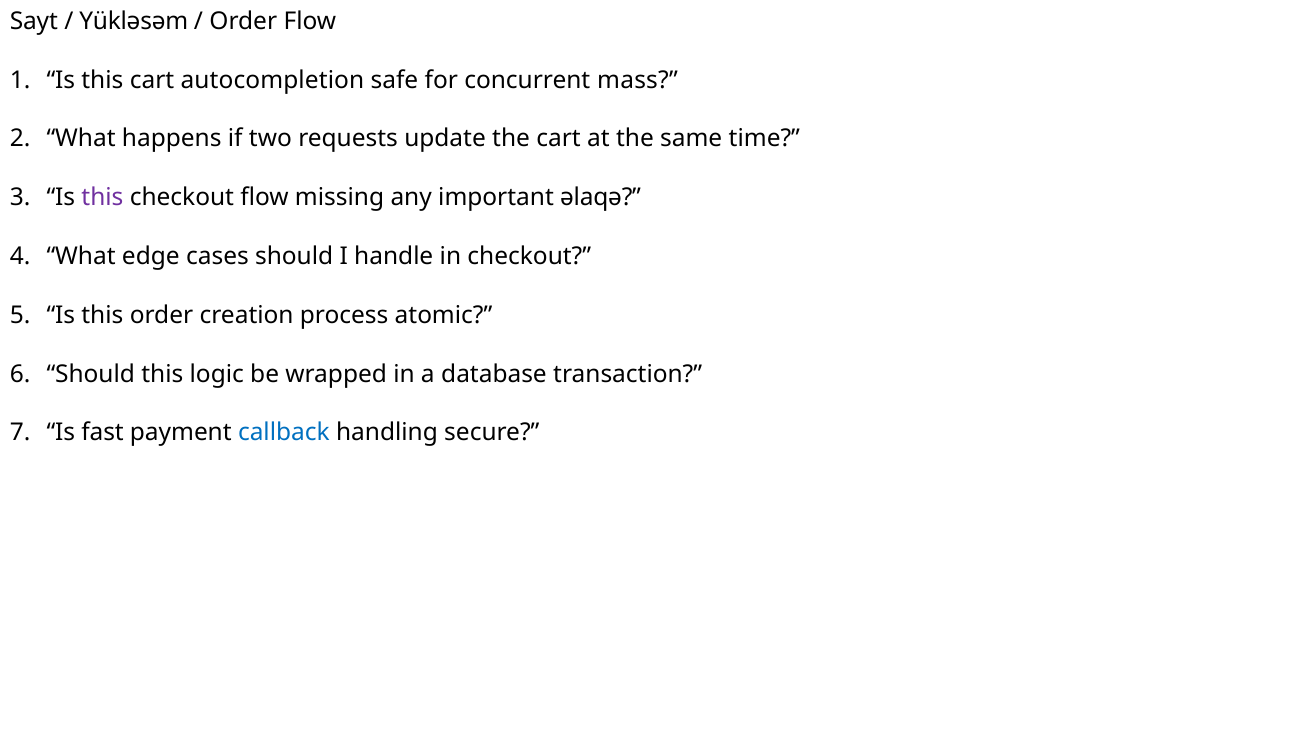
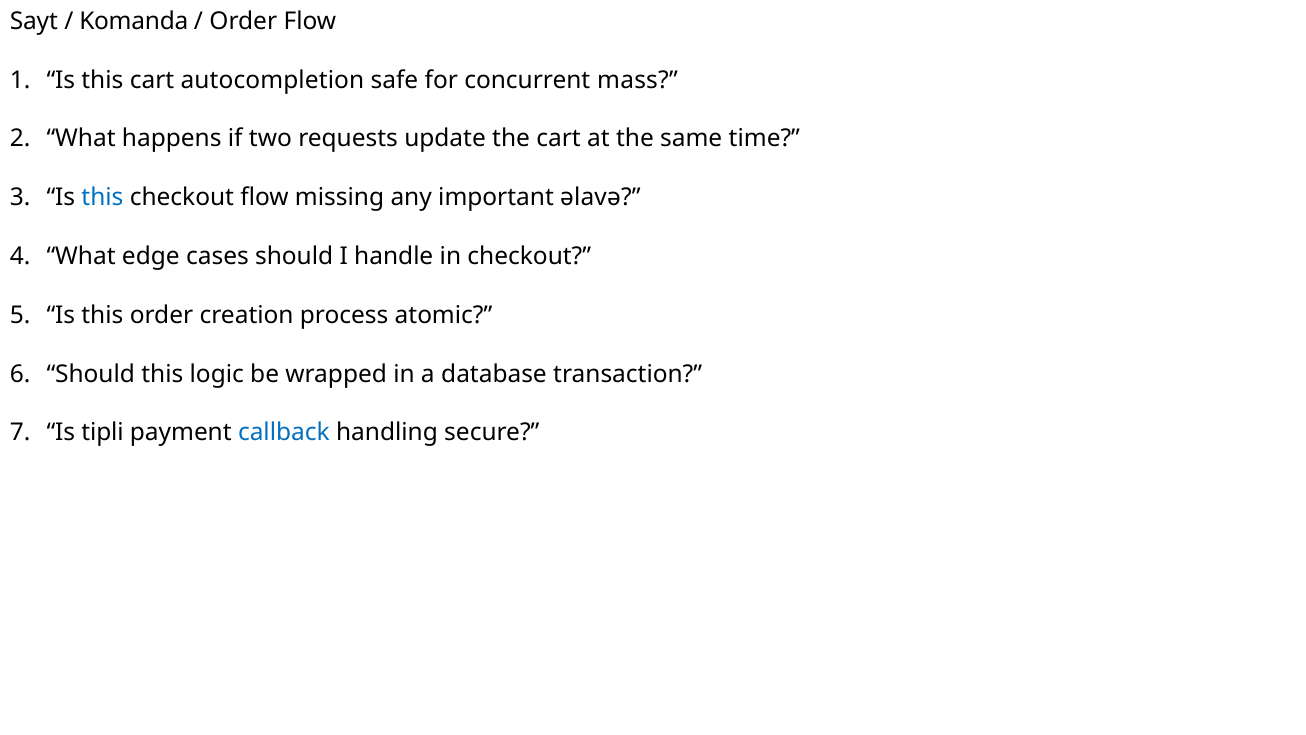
Yükləsəm: Yükləsəm -> Komanda
this at (102, 197) colour: purple -> blue
əlaqə: əlaqə -> əlavə
fast: fast -> tipli
